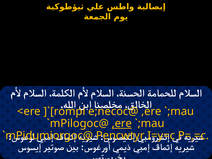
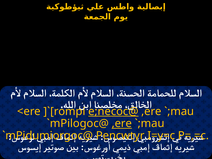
e;necoc@ underline: none -> present
